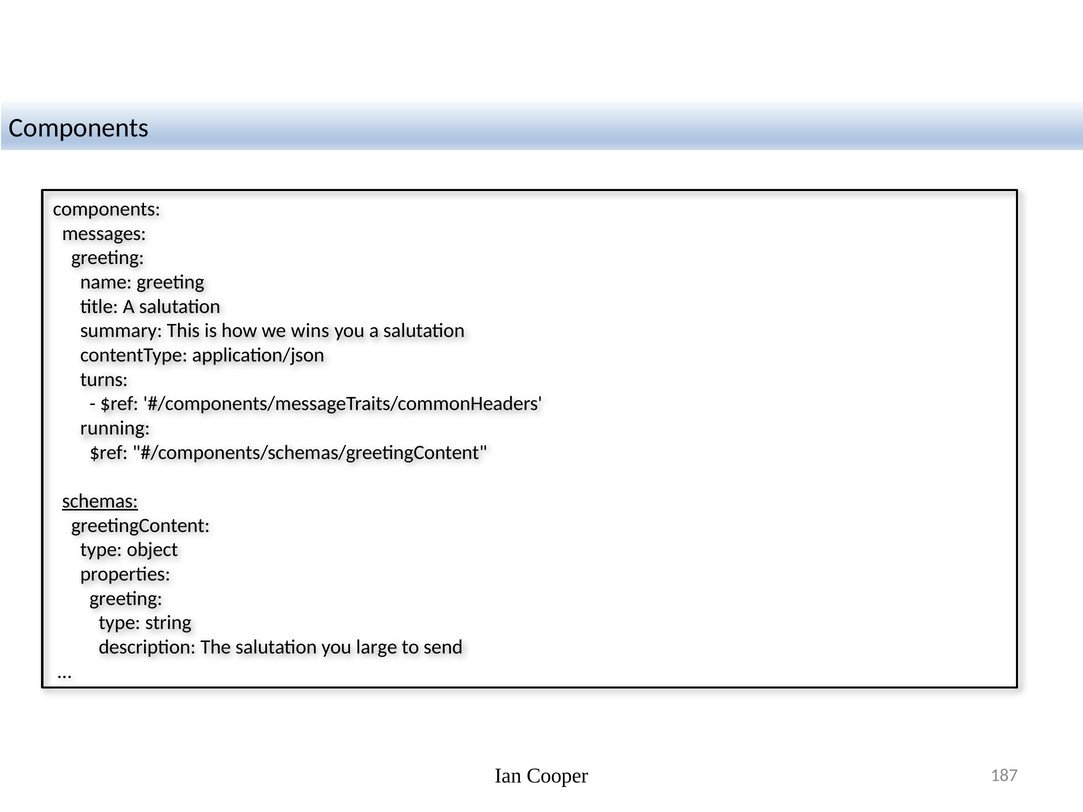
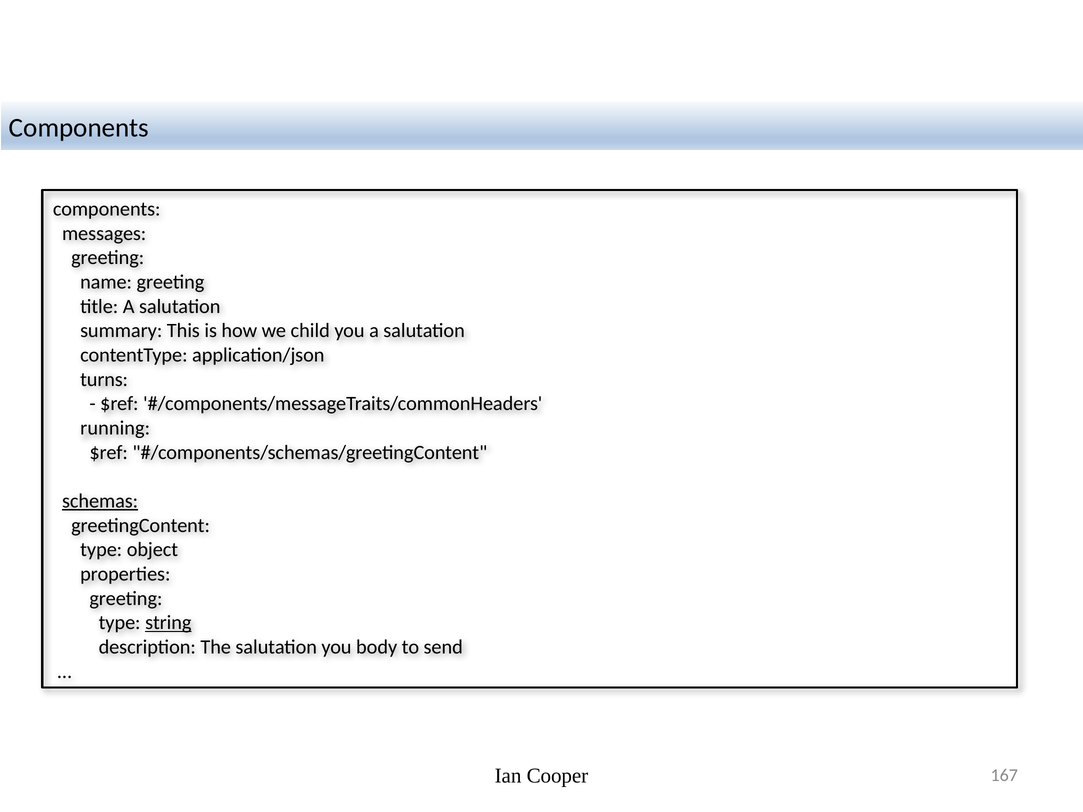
wins: wins -> child
string underline: none -> present
large: large -> body
187: 187 -> 167
